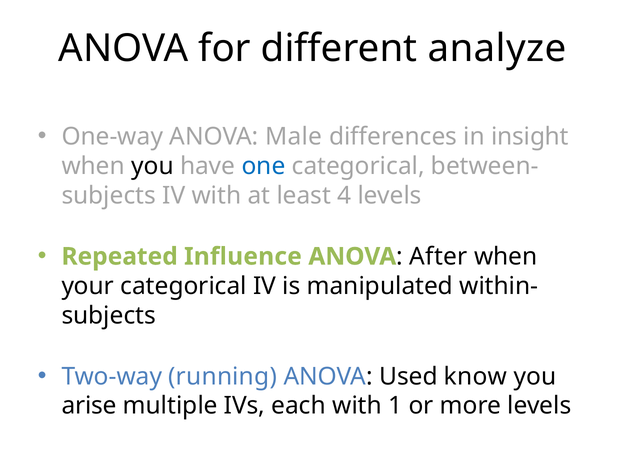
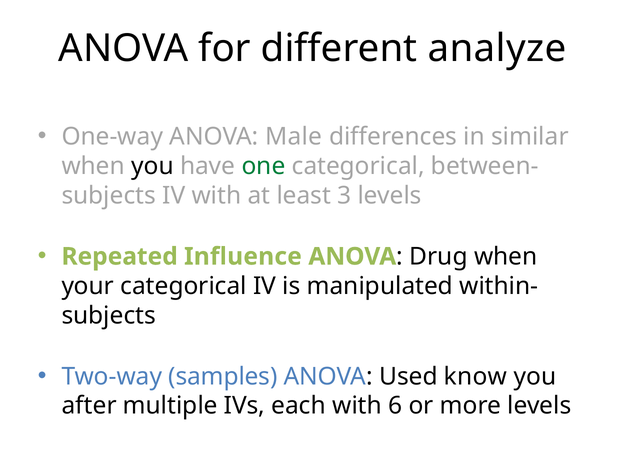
insight: insight -> similar
one colour: blue -> green
4: 4 -> 3
After: After -> Drug
running: running -> samples
arise: arise -> after
1: 1 -> 6
